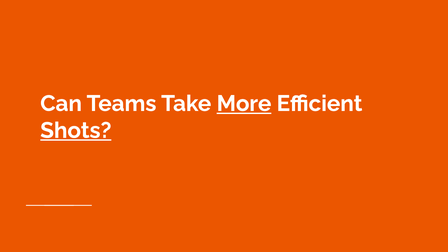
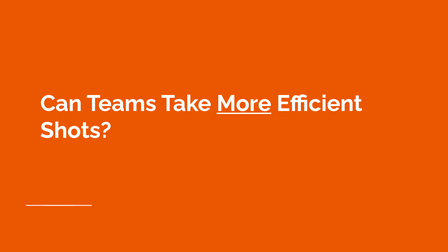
Shots underline: present -> none
